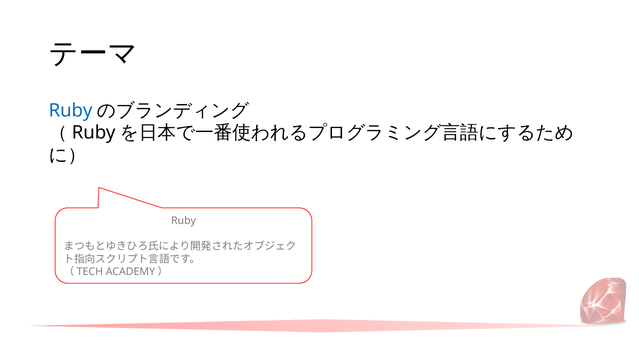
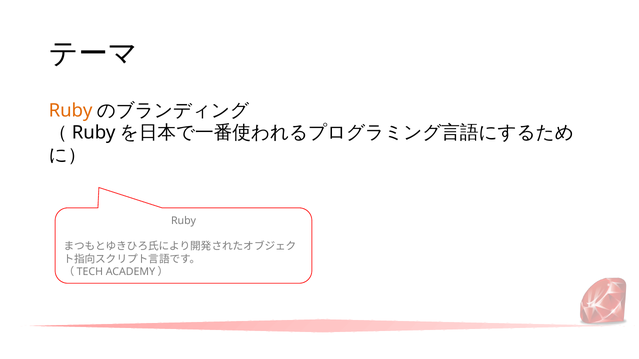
Ruby at (71, 111) colour: blue -> orange
